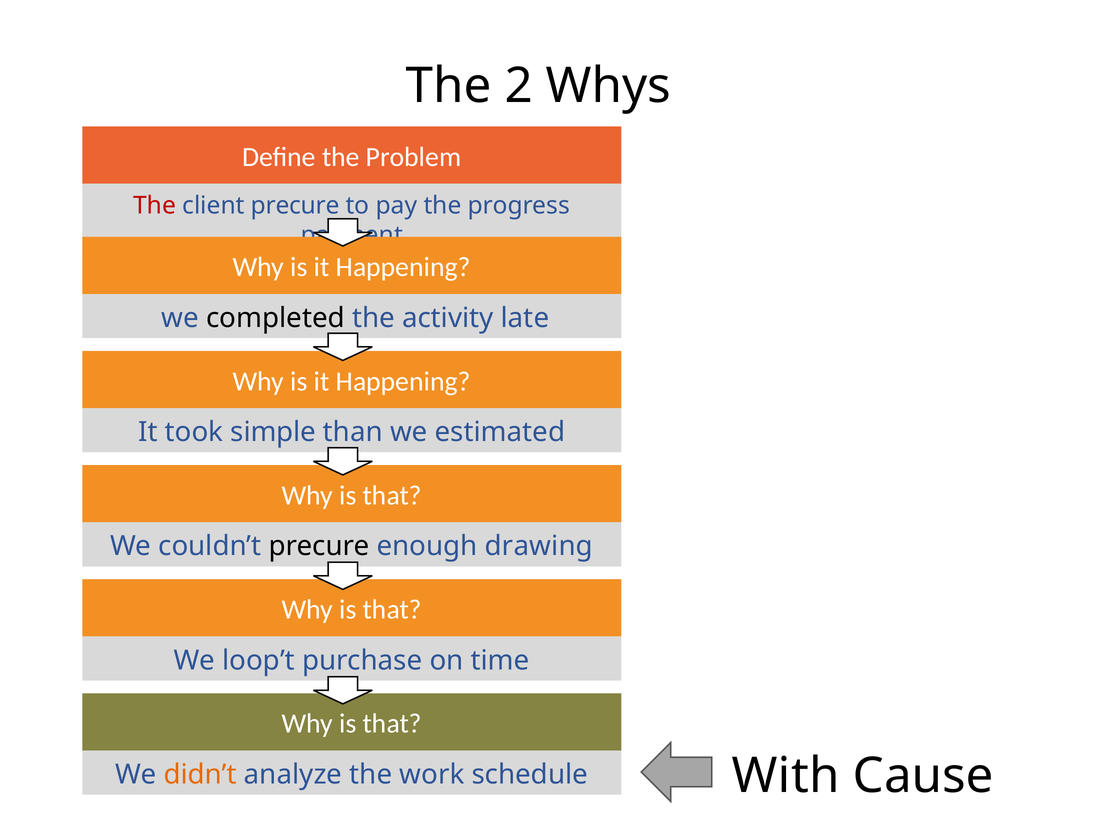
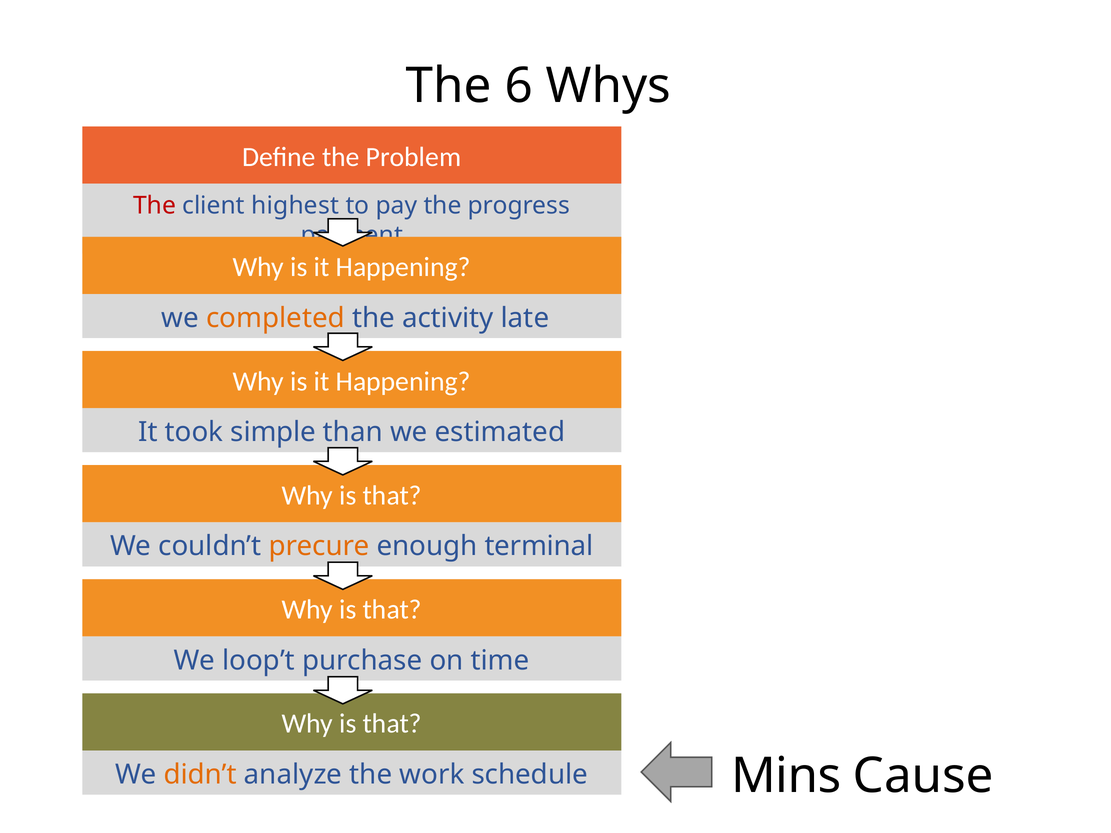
2: 2 -> 6
client precure: precure -> highest
completed colour: black -> orange
precure at (319, 546) colour: black -> orange
drawing: drawing -> terminal
With: With -> Mins
